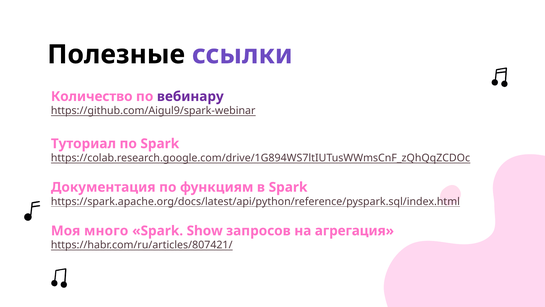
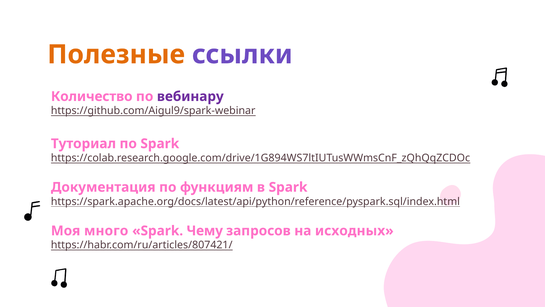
Полезные colour: black -> orange
Show: Show -> Чему
агрегация: агрегация -> исходных
